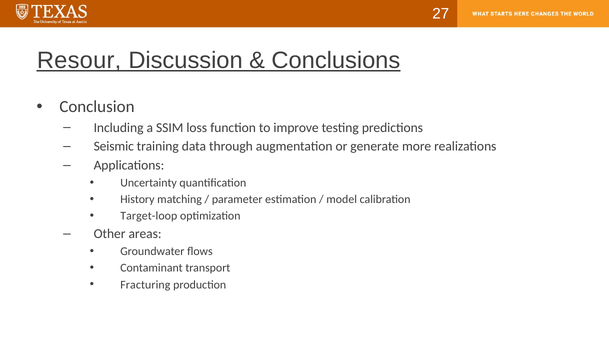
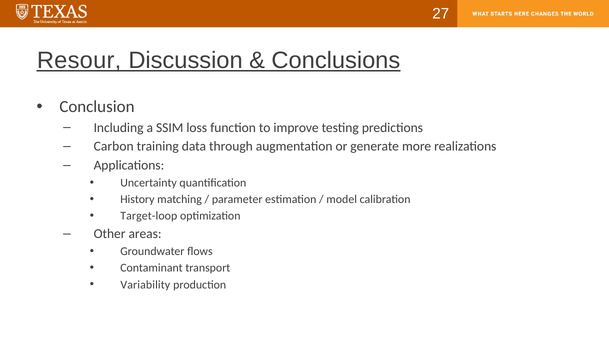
Seismic: Seismic -> Carbon
Fracturing: Fracturing -> Variability
